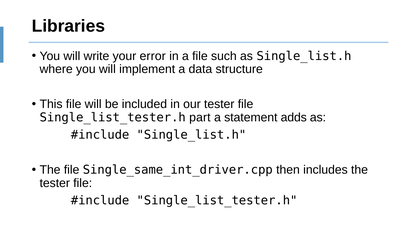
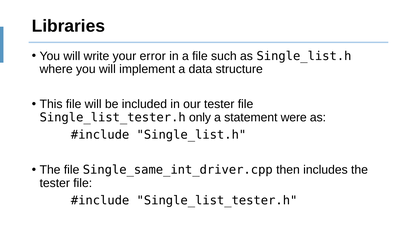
part: part -> only
adds: adds -> were
